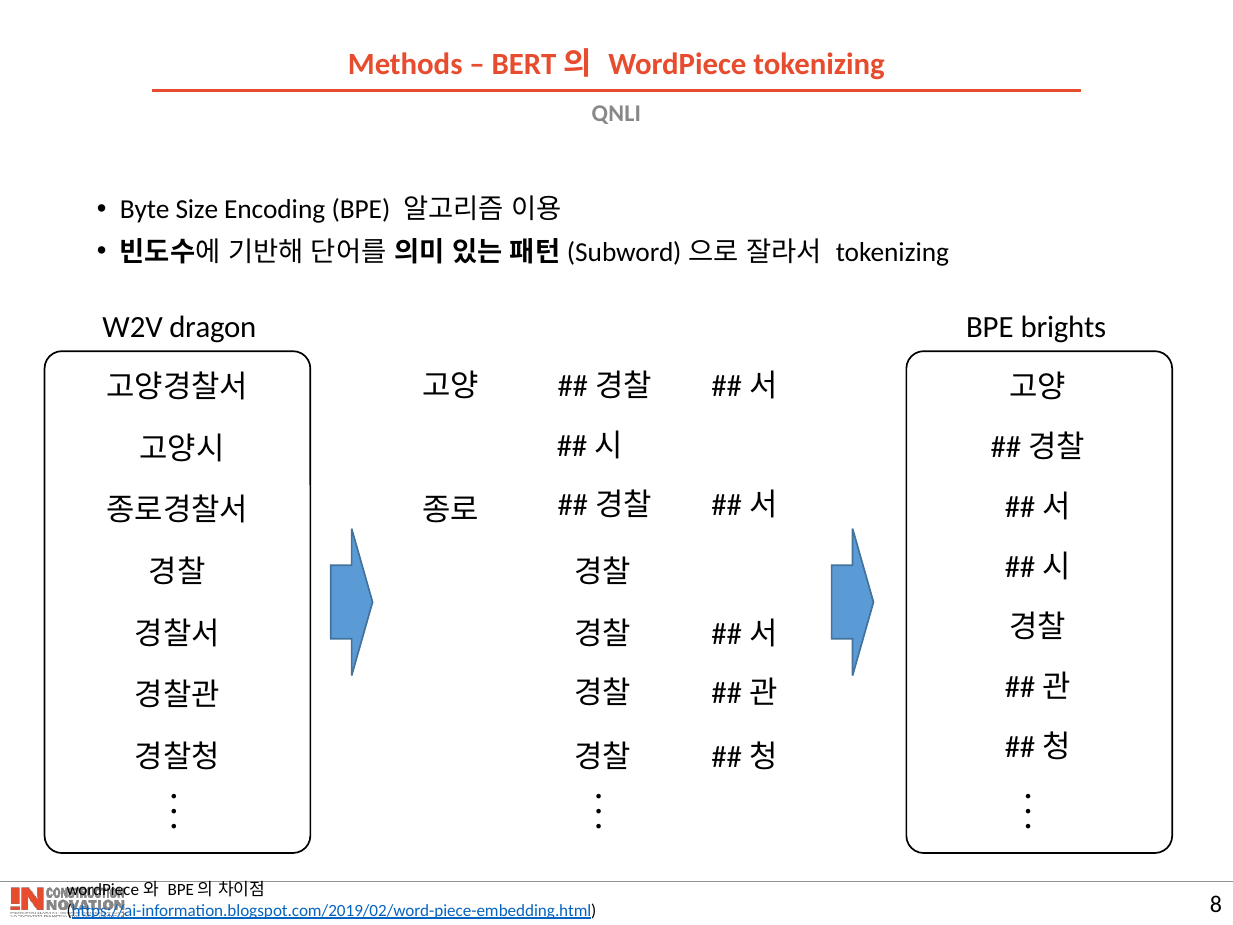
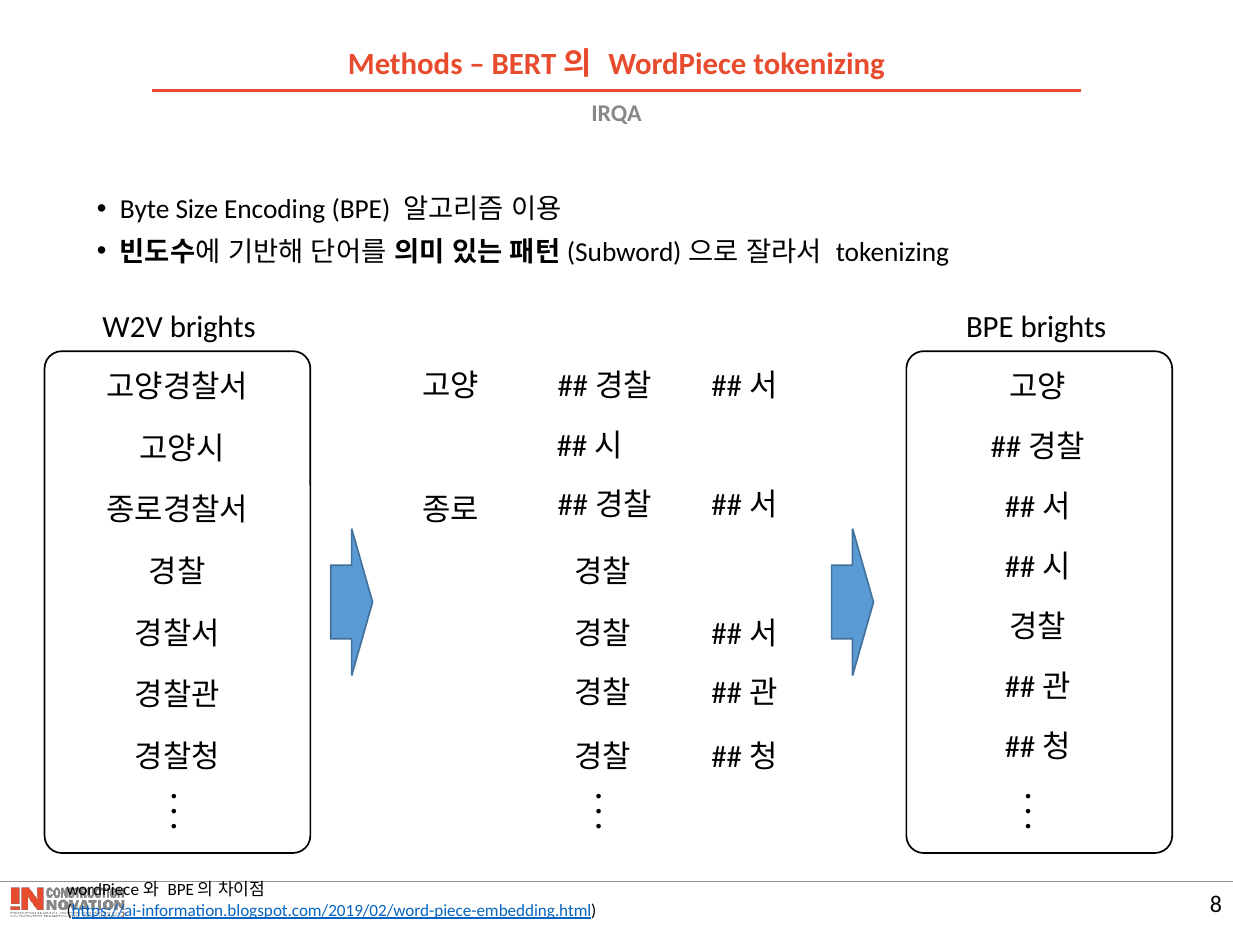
QNLI: QNLI -> IRQA
W2V dragon: dragon -> brights
